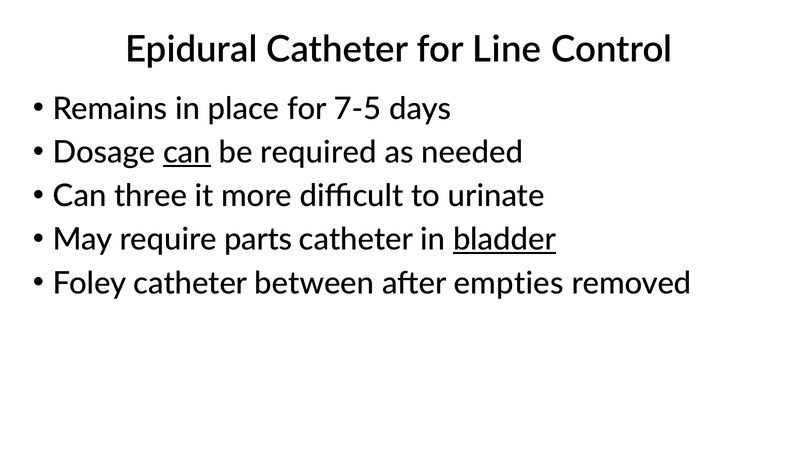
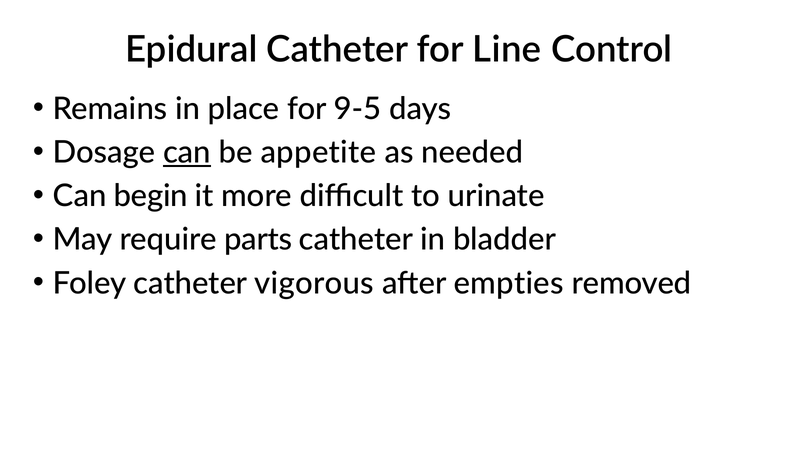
7-5: 7-5 -> 9-5
required: required -> appetite
three: three -> begin
bladder underline: present -> none
between: between -> vigorous
